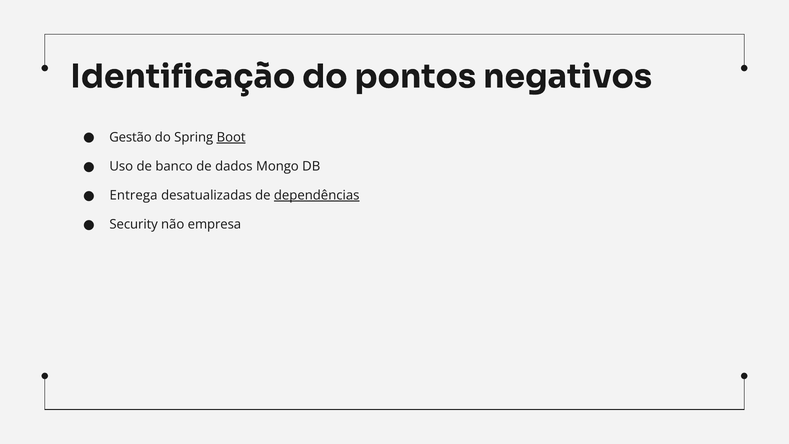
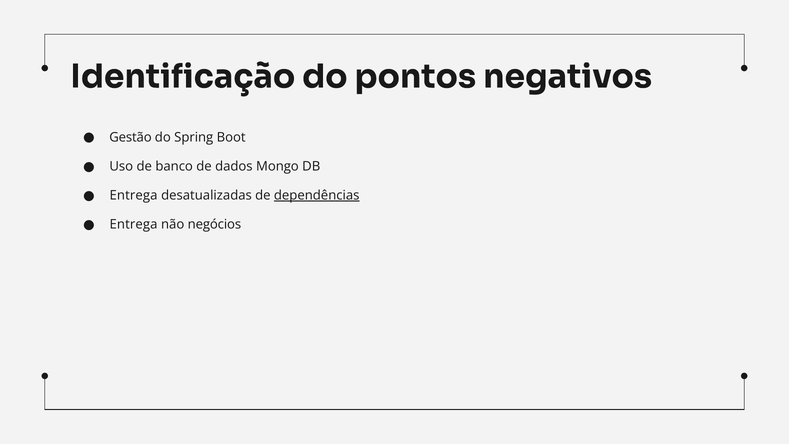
Boot underline: present -> none
Security at (134, 225): Security -> Entrega
empresa: empresa -> negócios
